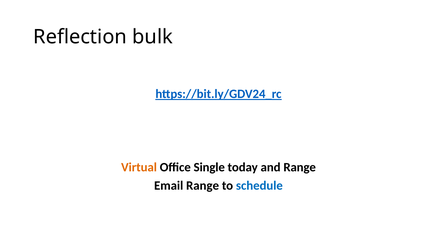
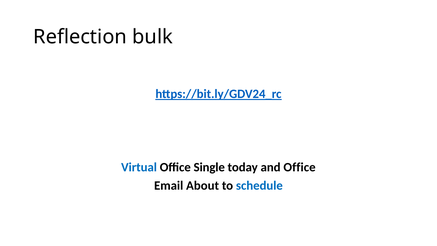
Virtual colour: orange -> blue
and Range: Range -> Office
Email Range: Range -> About
